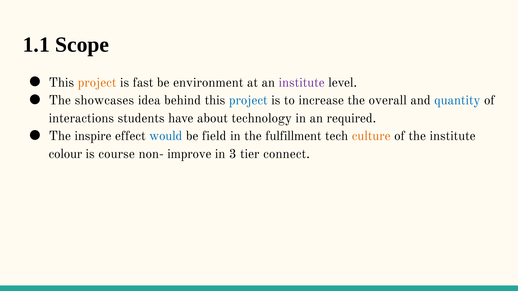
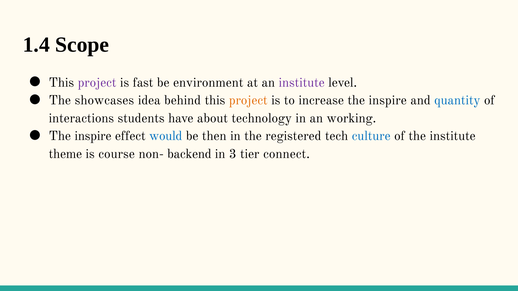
1.1: 1.1 -> 1.4
project at (97, 83) colour: orange -> purple
project at (248, 100) colour: blue -> orange
increase the overall: overall -> inspire
required: required -> working
field: field -> then
fulfillment: fulfillment -> registered
culture colour: orange -> blue
colour: colour -> theme
improve: improve -> backend
